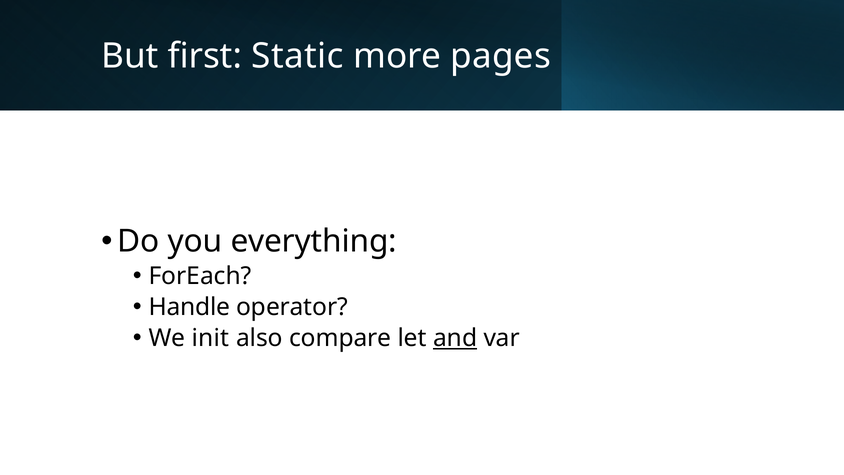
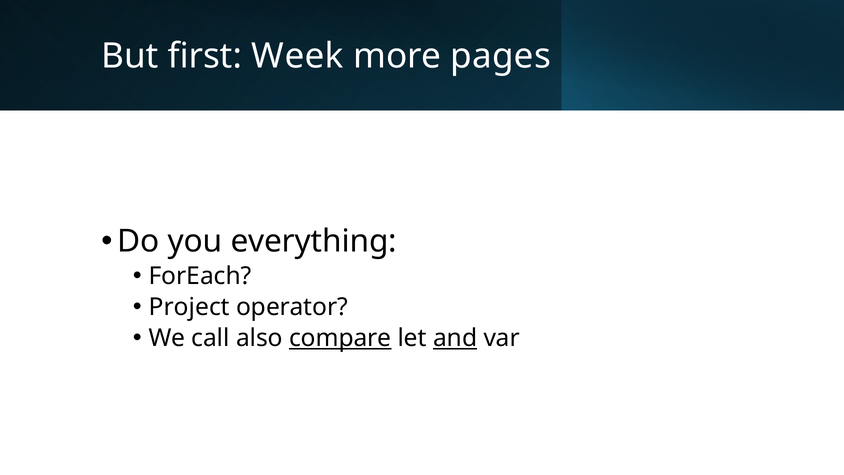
Static: Static -> Week
Handle: Handle -> Project
init: init -> call
compare underline: none -> present
